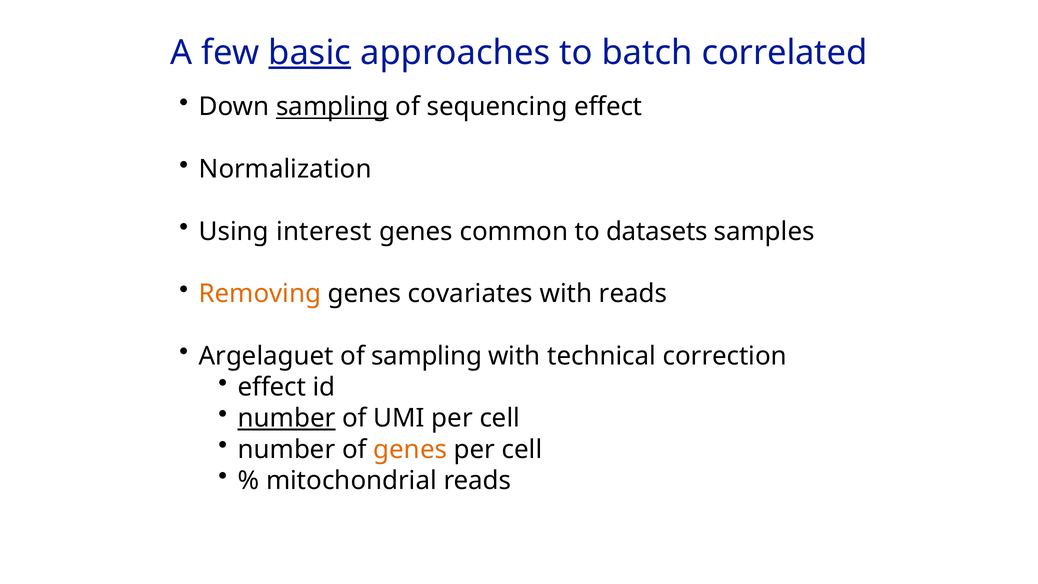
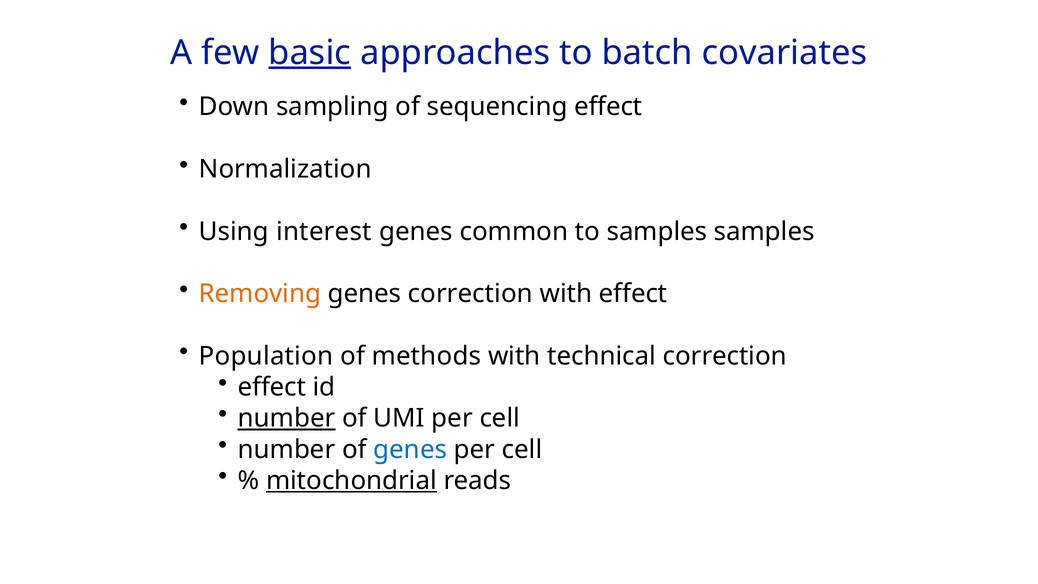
correlated: correlated -> covariates
sampling at (332, 107) underline: present -> none
to datasets: datasets -> samples
genes covariates: covariates -> correction
with reads: reads -> effect
Argelaguet: Argelaguet -> Population
of sampling: sampling -> methods
genes at (410, 449) colour: orange -> blue
mitochondrial underline: none -> present
